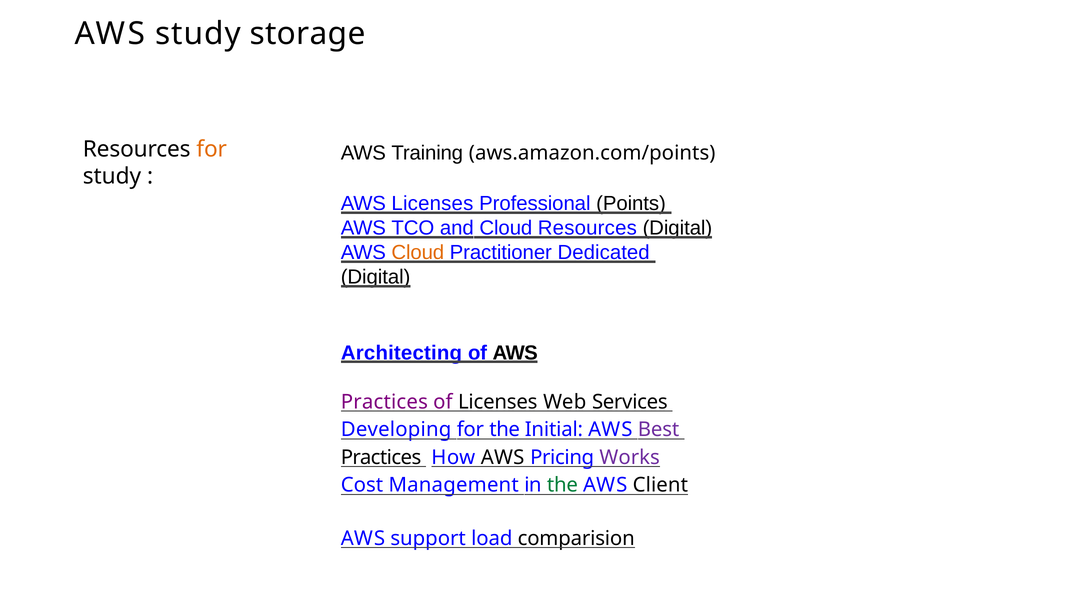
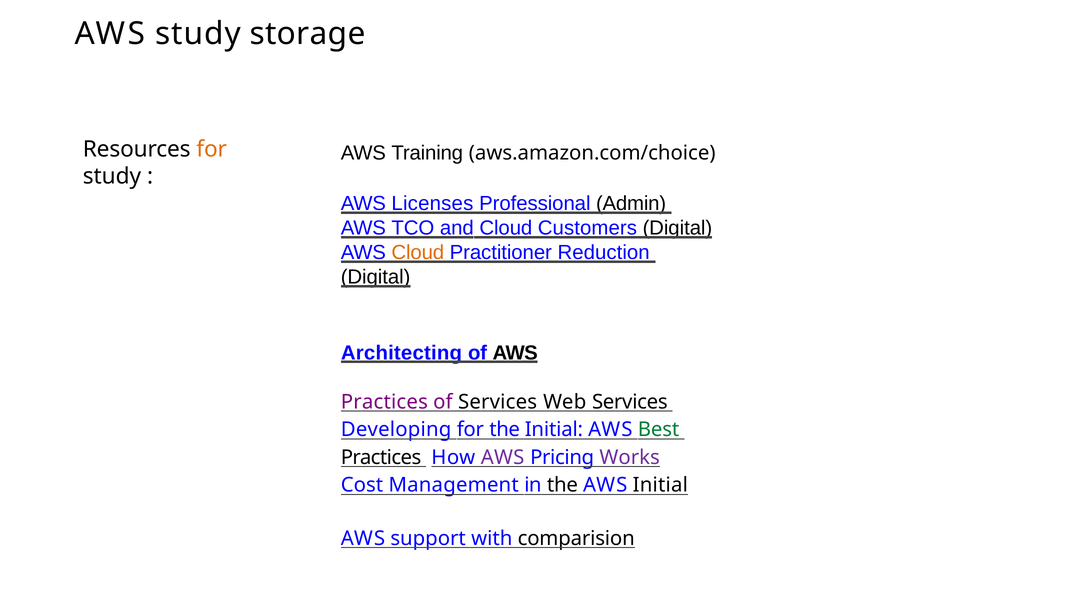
aws.amazon.com/points: aws.amazon.com/points -> aws.amazon.com/choice
Points: Points -> Admin
Cloud Resources: Resources -> Customers
Dedicated: Dedicated -> Reduction
of Licenses: Licenses -> Services
Best colour: purple -> green
AWS at (503, 457) colour: black -> purple
the at (562, 485) colour: green -> black
AWS Client: Client -> Initial
load: load -> with
